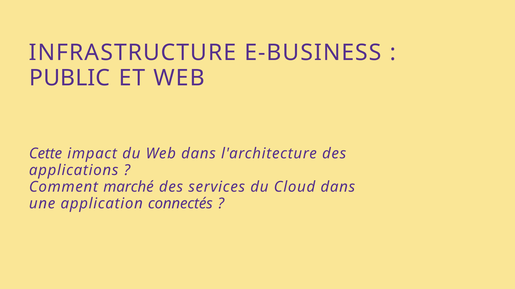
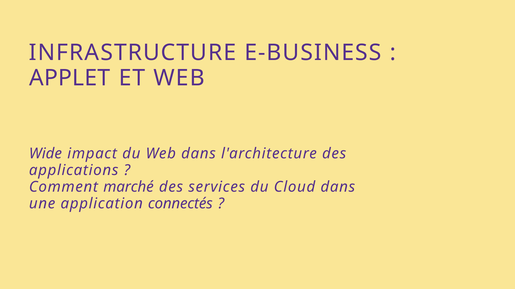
PUBLIC: PUBLIC -> APPLET
Cette: Cette -> Wide
